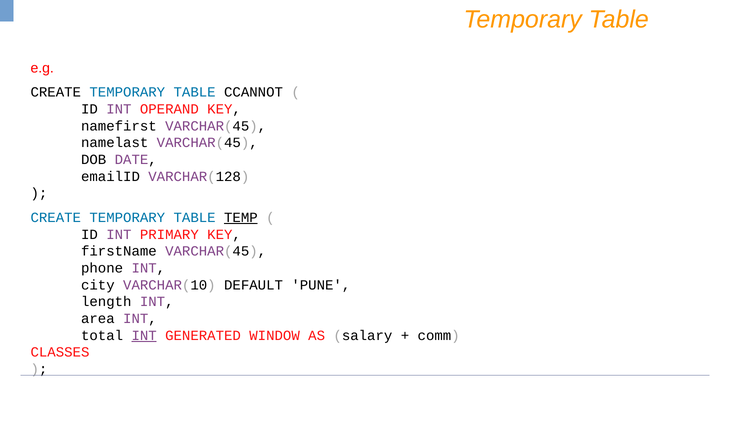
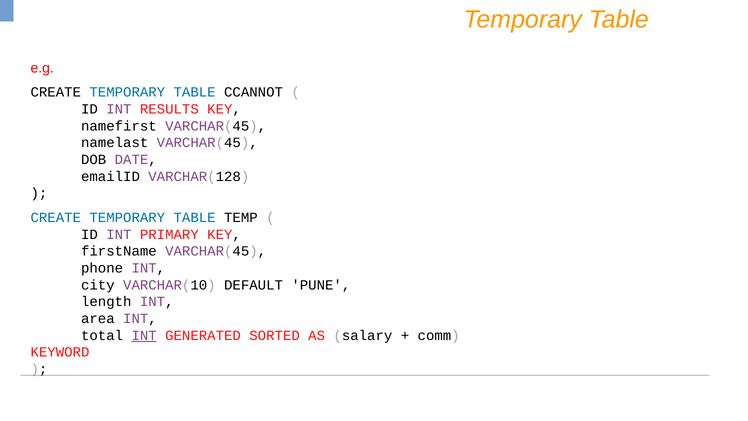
OPERAND: OPERAND -> RESULTS
TEMP underline: present -> none
WINDOW: WINDOW -> SORTED
CLASSES: CLASSES -> KEYWORD
